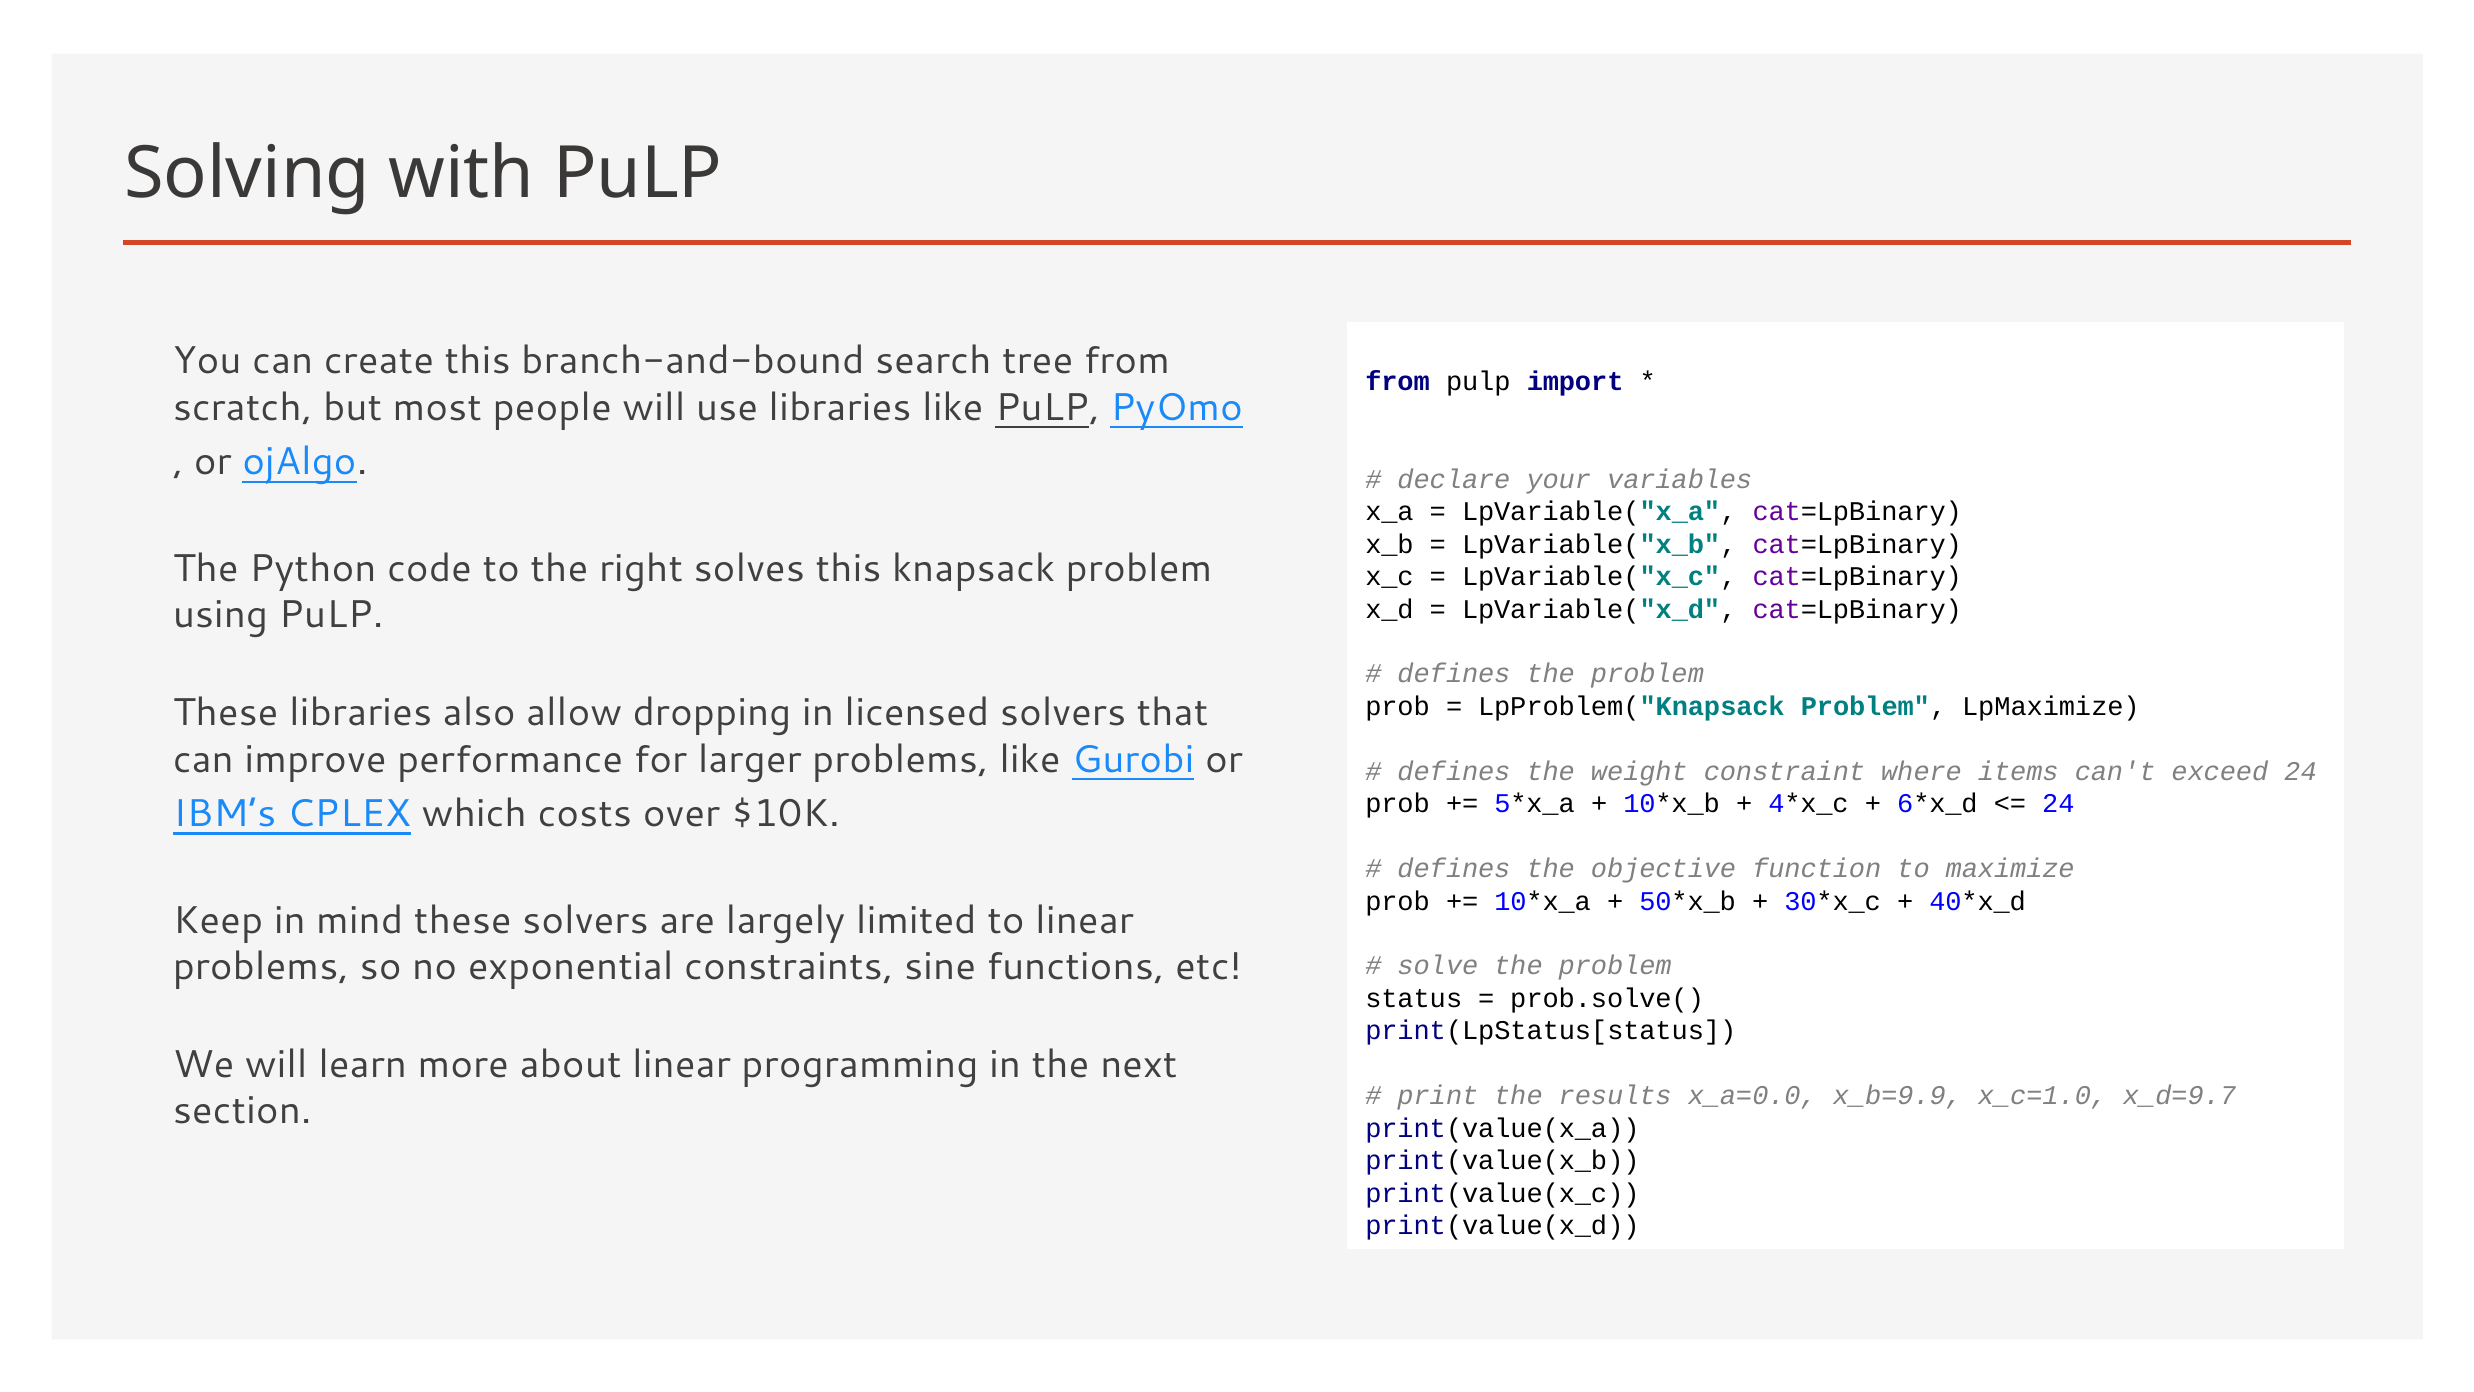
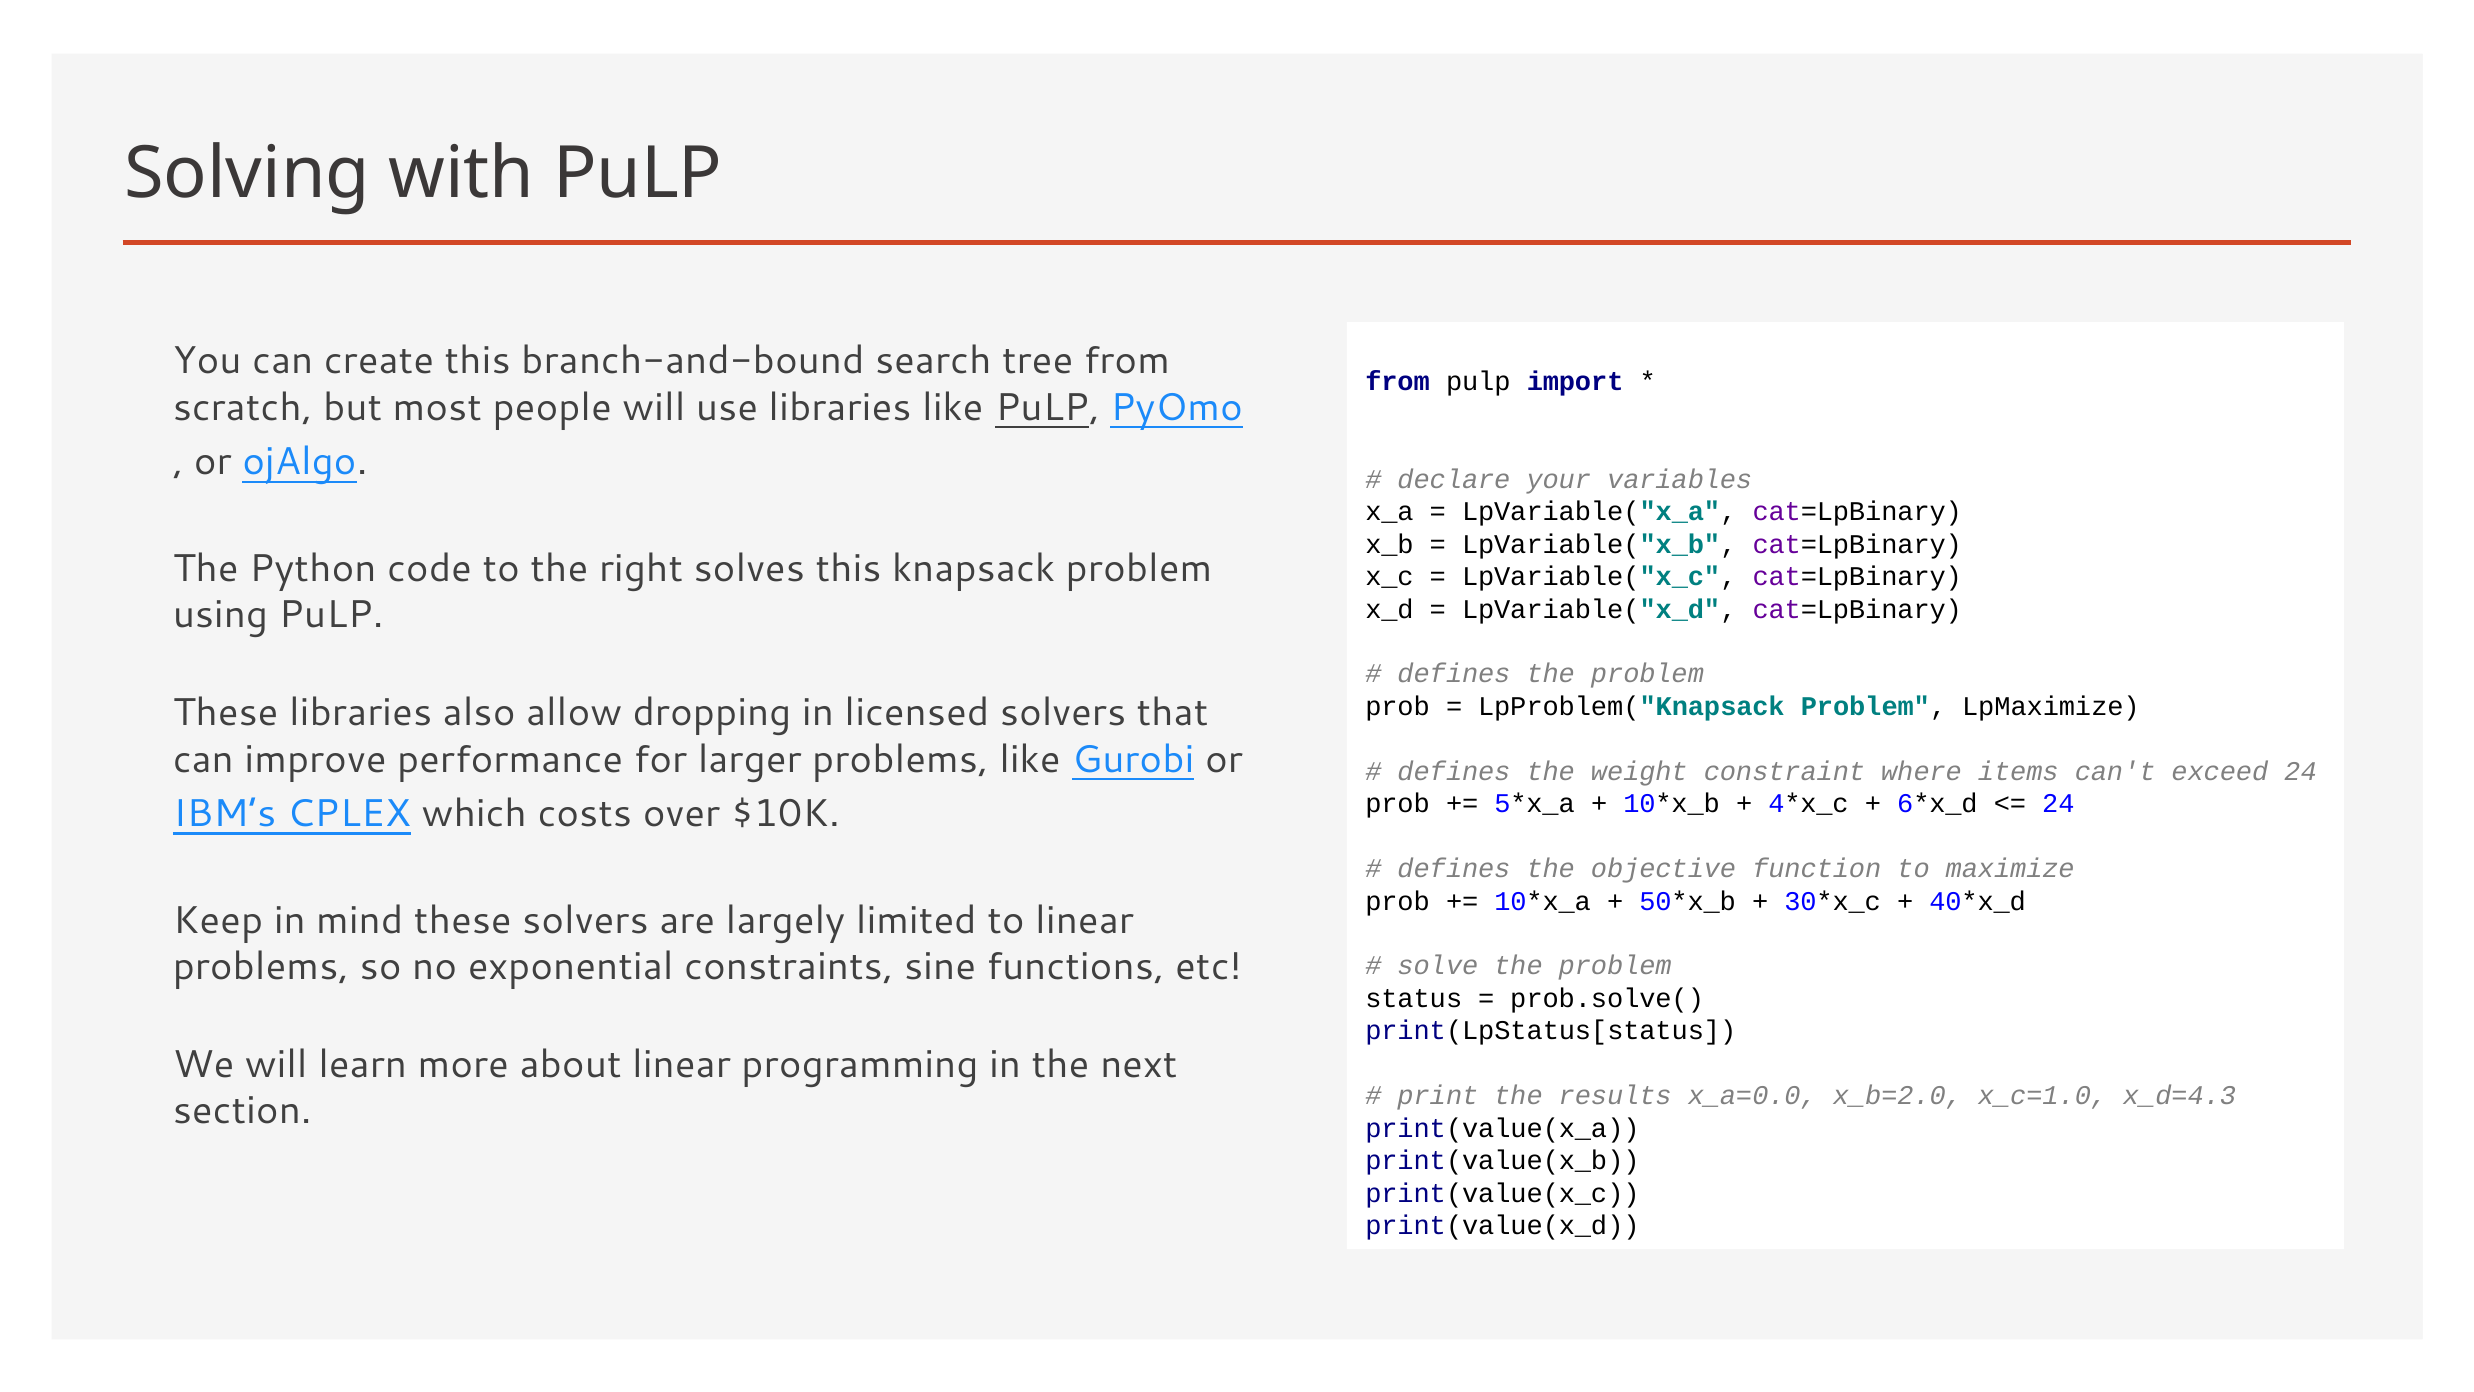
x_b=9.9: x_b=9.9 -> x_b=2.0
x_d=9.7: x_d=9.7 -> x_d=4.3
